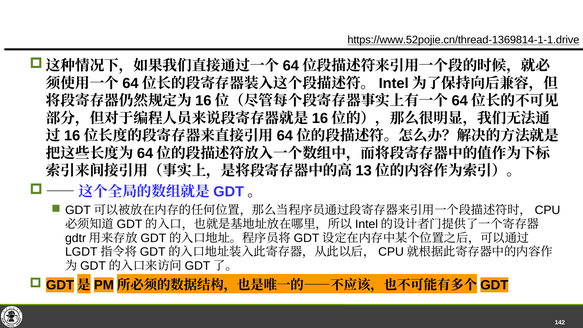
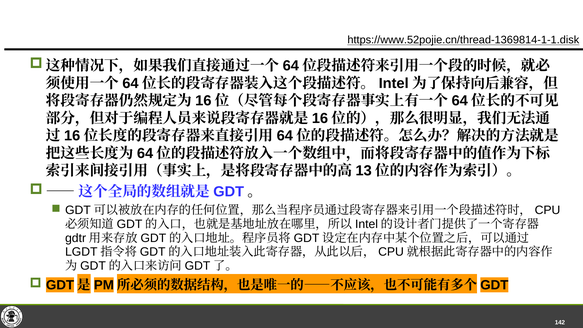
https://www.52pojie.cn/thread-1369814-1-1.drive: https://www.52pojie.cn/thread-1369814-1-1.drive -> https://www.52pojie.cn/thread-1369814-1-1.disk
